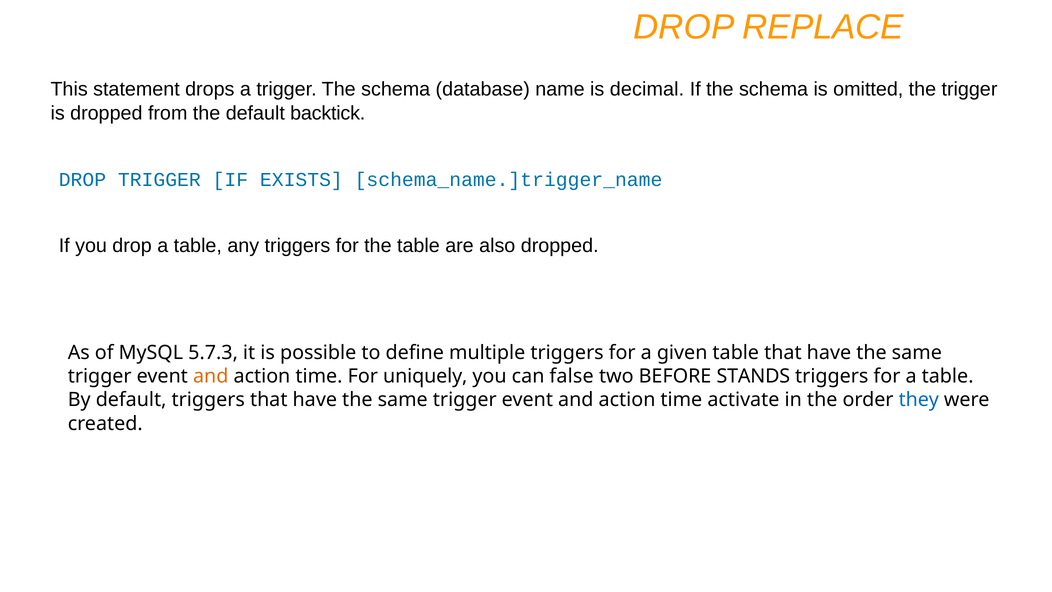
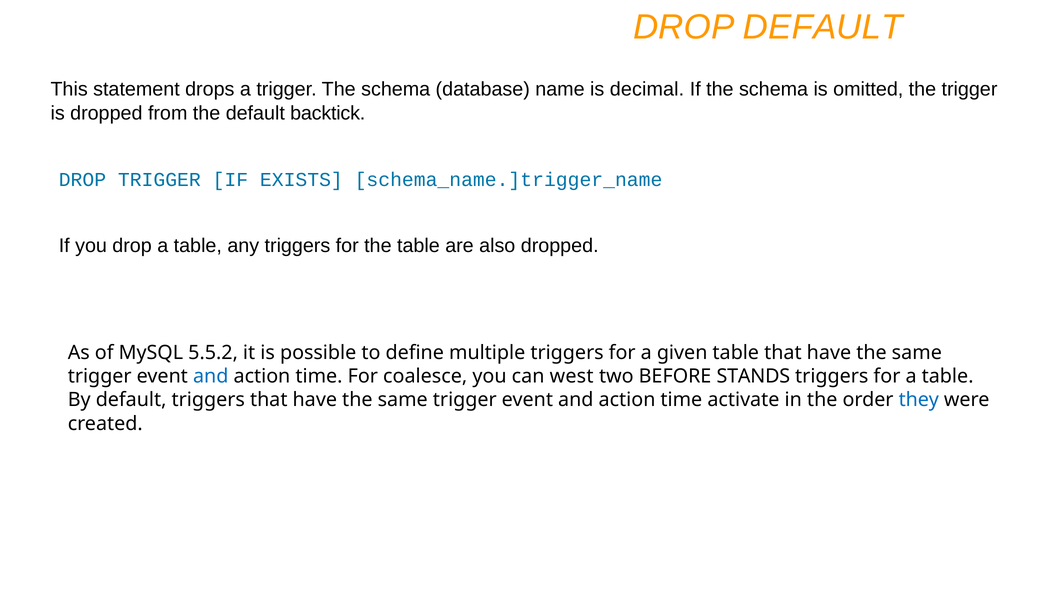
DROP REPLACE: REPLACE -> DEFAULT
5.7.3: 5.7.3 -> 5.5.2
and at (211, 376) colour: orange -> blue
uniquely: uniquely -> coalesce
false: false -> west
